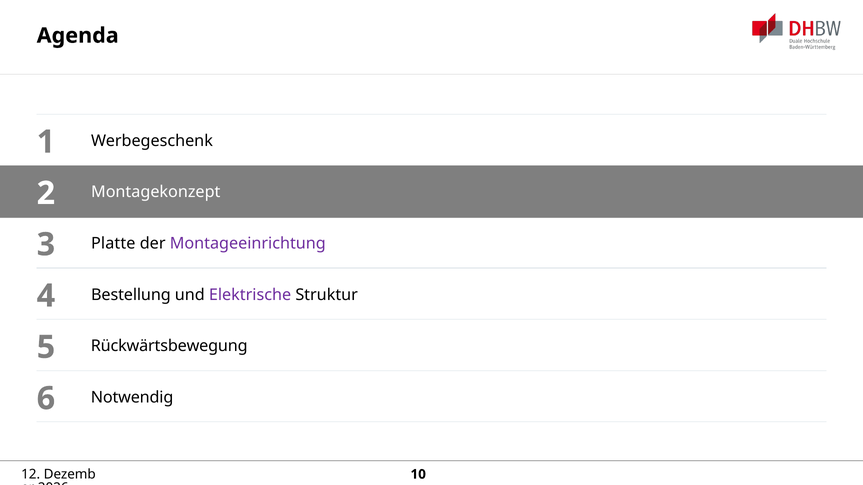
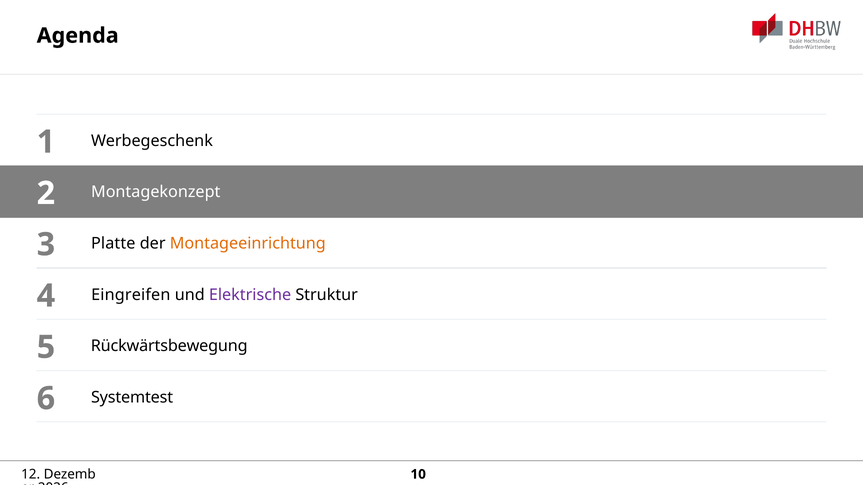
Montageeinrichtung colour: purple -> orange
Bestellung: Bestellung -> Eingreifen
Notwendig: Notwendig -> Systemtest
